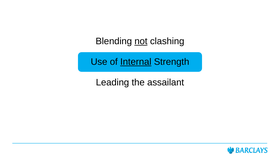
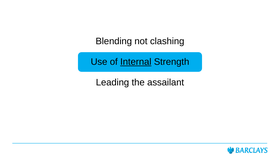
not underline: present -> none
